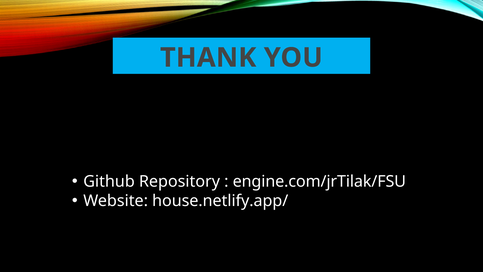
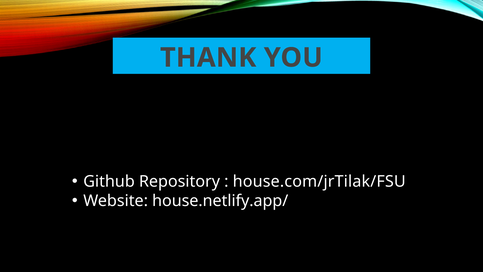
engine.com/jrTilak/FSU: engine.com/jrTilak/FSU -> house.com/jrTilak/FSU
